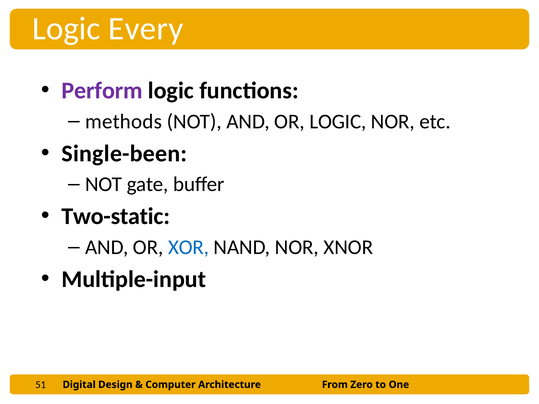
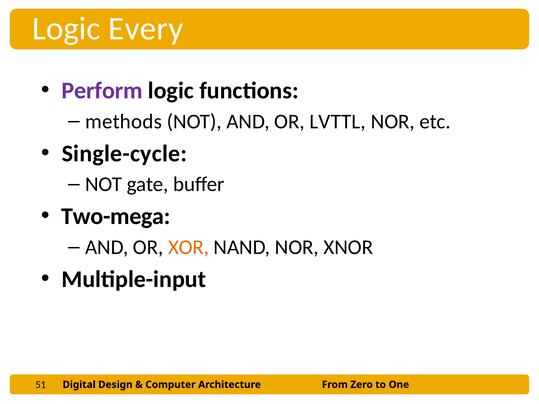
OR LOGIC: LOGIC -> LVTTL
Single-been: Single-been -> Single-cycle
Two-static: Two-static -> Two-mega
XOR colour: blue -> orange
